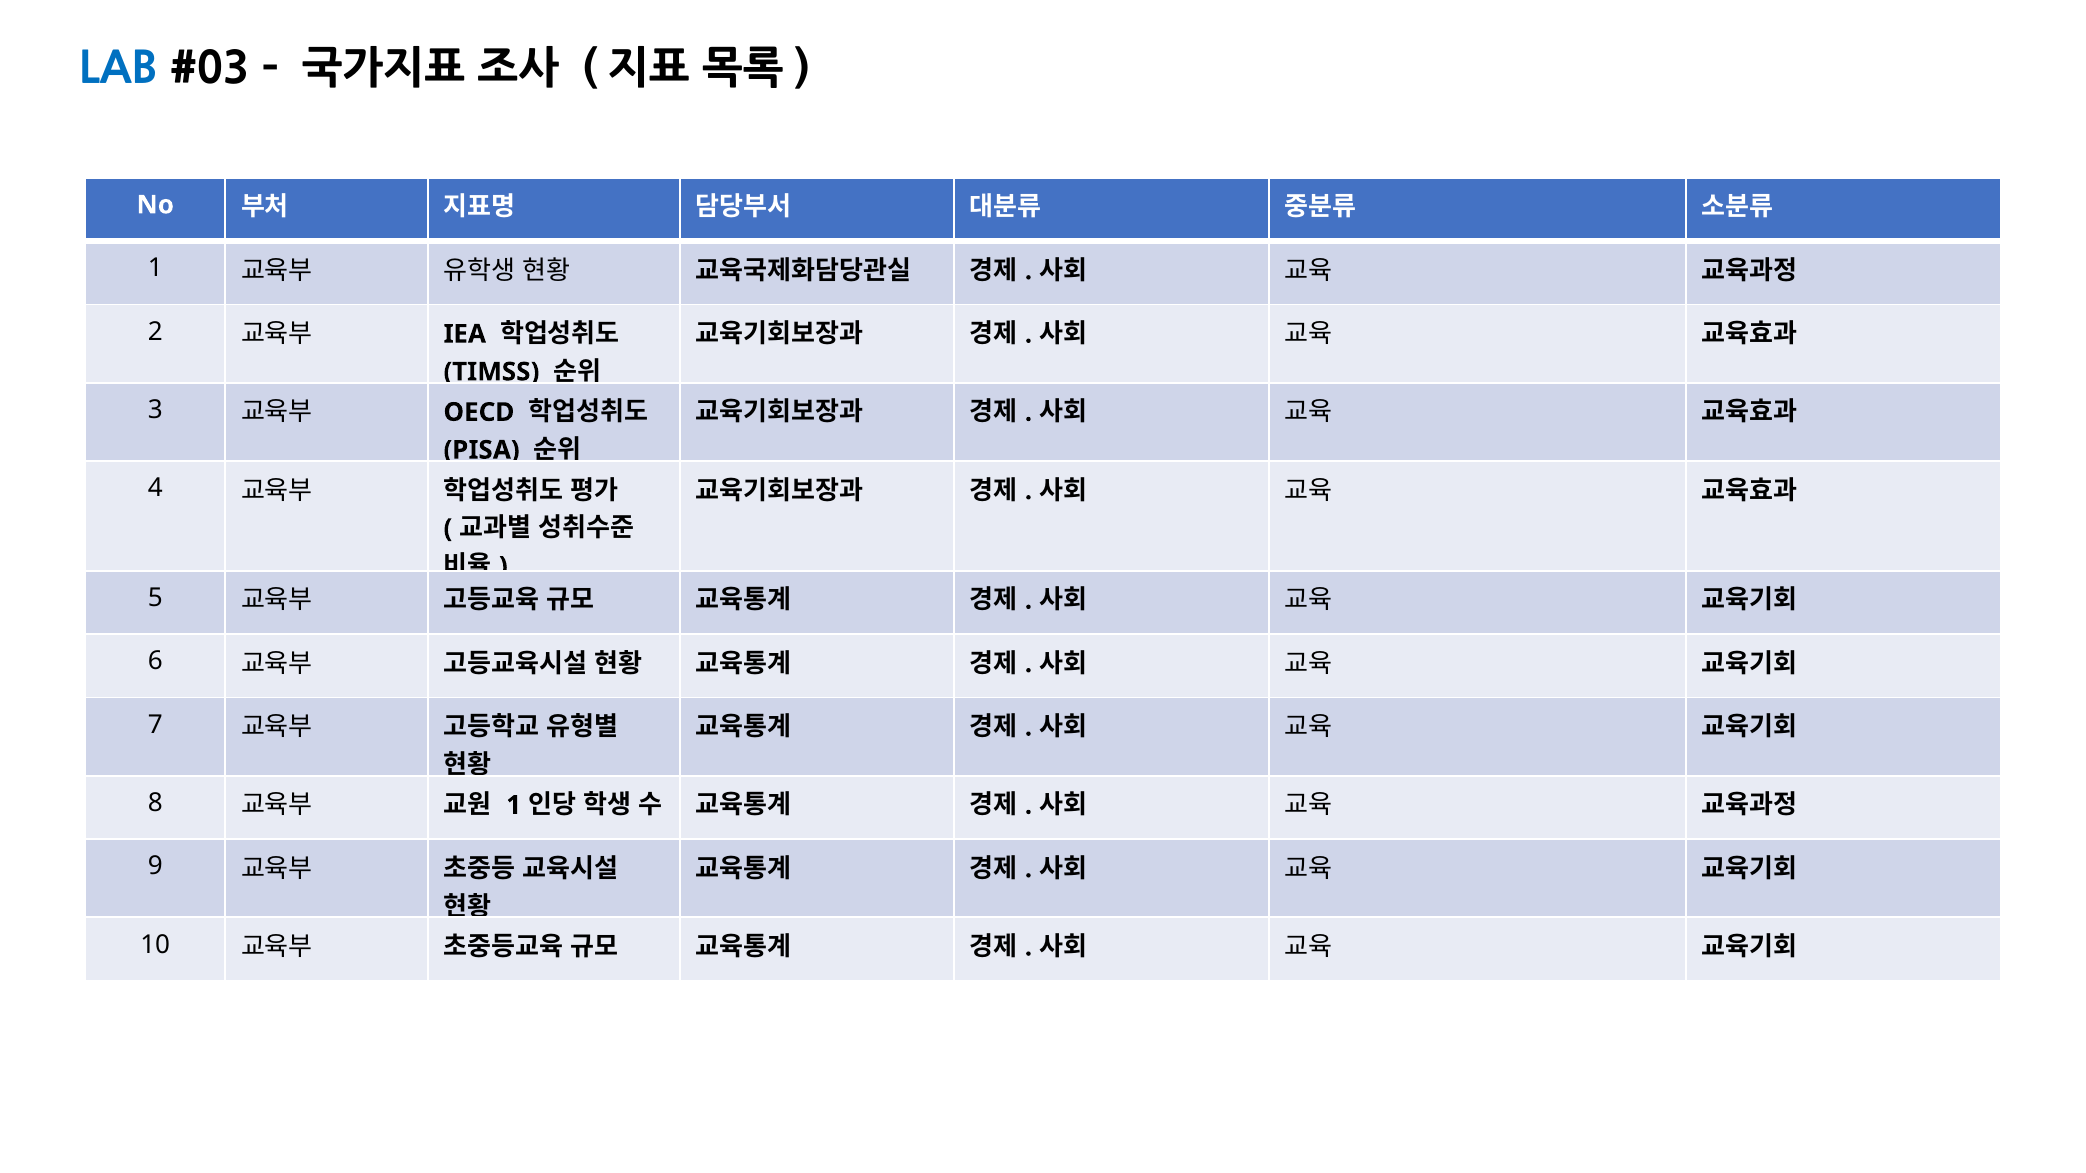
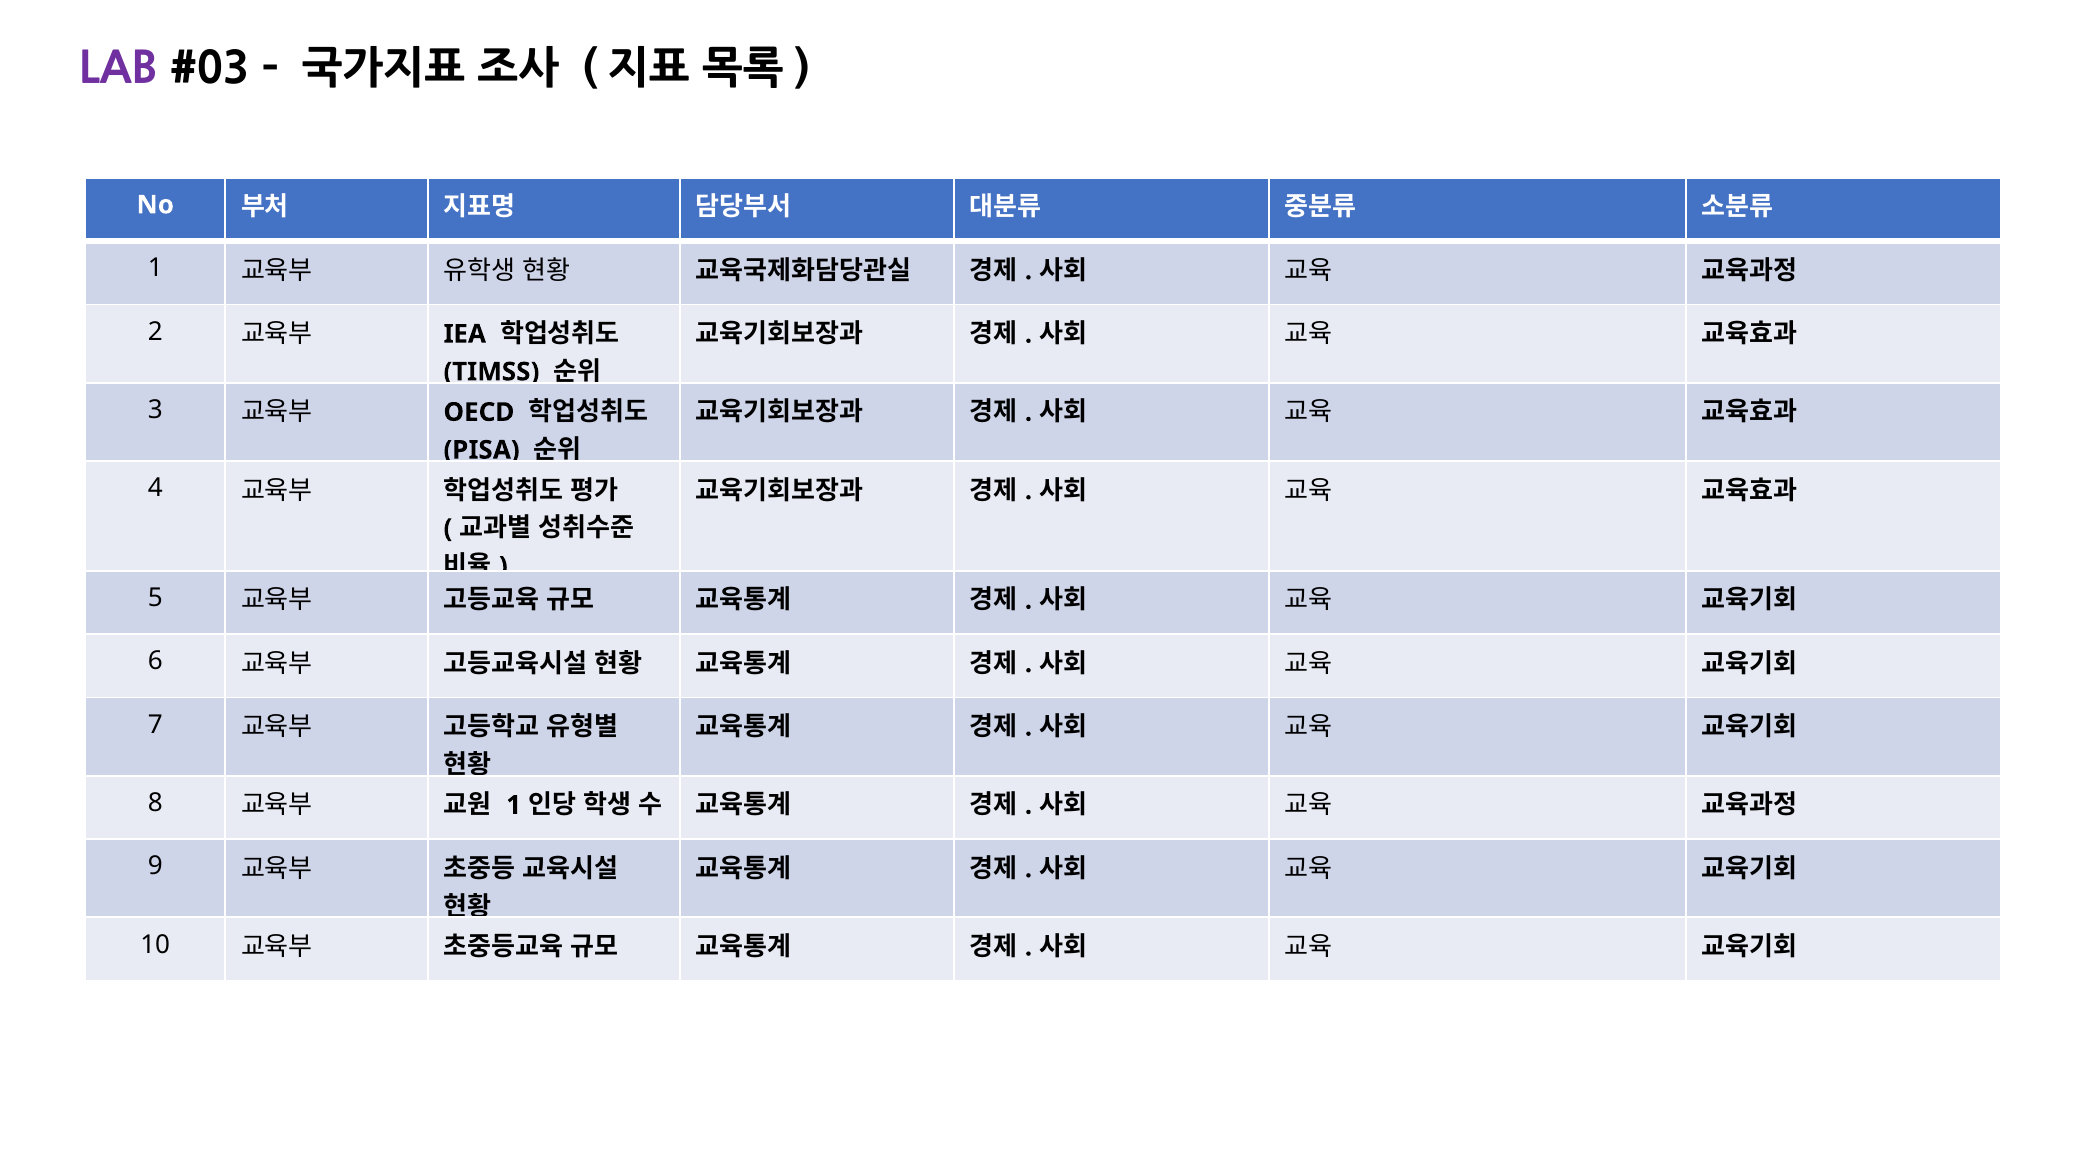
LAB colour: blue -> purple
